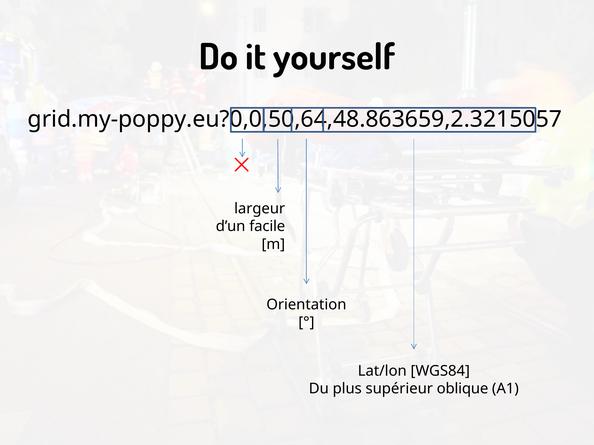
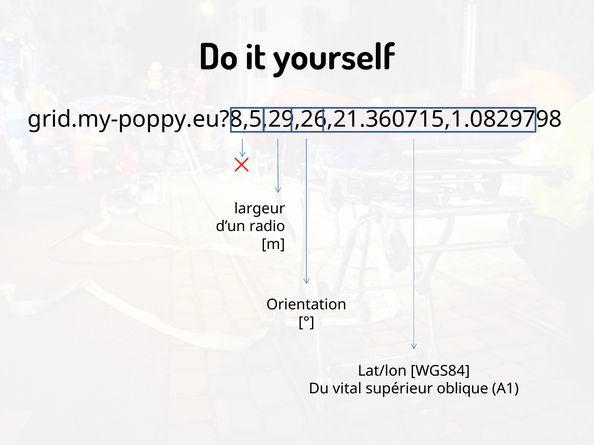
grid.my-poppy.eu?0,0,50,64,48.863659,2.3215057: grid.my-poppy.eu?0,0,50,64,48.863659,2.3215057 -> grid.my-poppy.eu?8,5,29,26,21.360715,1.0829798
facile: facile -> radio
plus: plus -> vital
